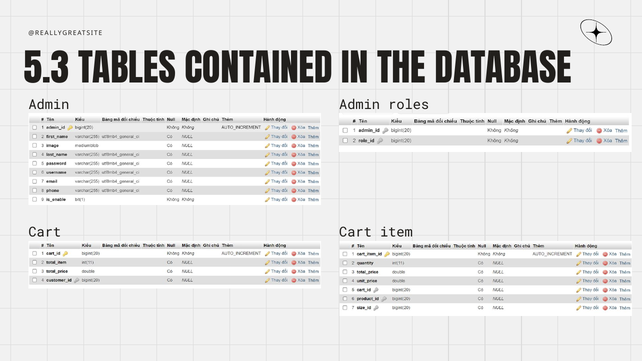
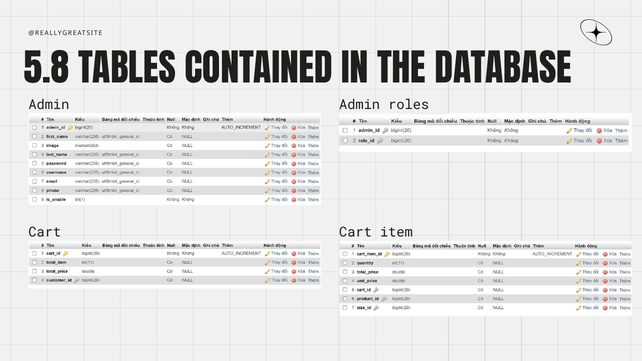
5.3: 5.3 -> 5.8
